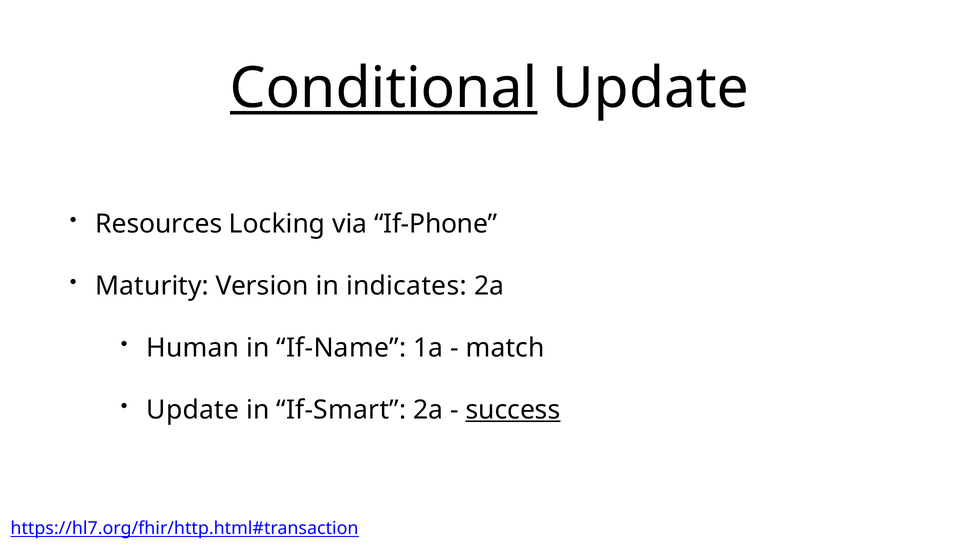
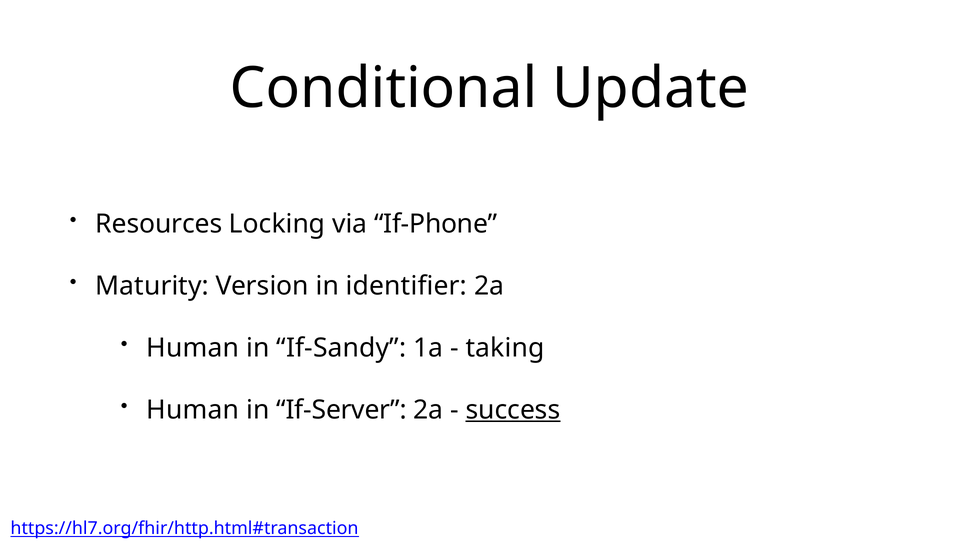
Conditional underline: present -> none
indicates: indicates -> identifier
If-Name: If-Name -> If-Sandy
match: match -> taking
Update at (193, 410): Update -> Human
If-Smart: If-Smart -> If-Server
